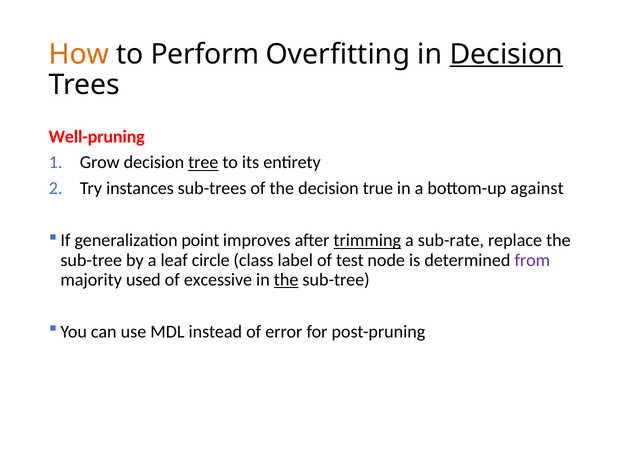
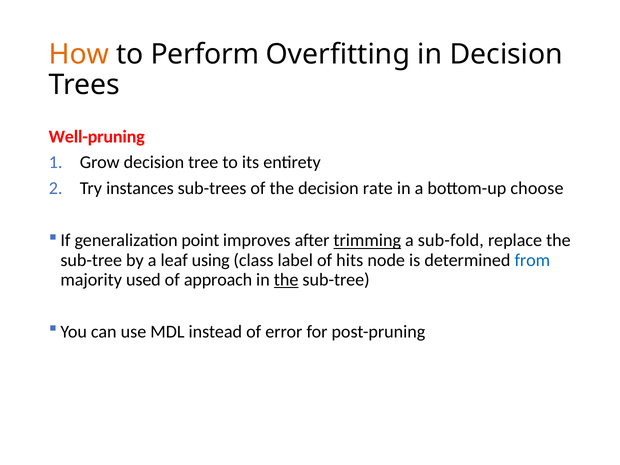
Decision at (506, 54) underline: present -> none
tree underline: present -> none
true: true -> rate
against: against -> choose
sub-rate: sub-rate -> sub-fold
circle: circle -> using
test: test -> hits
from colour: purple -> blue
excessive: excessive -> approach
